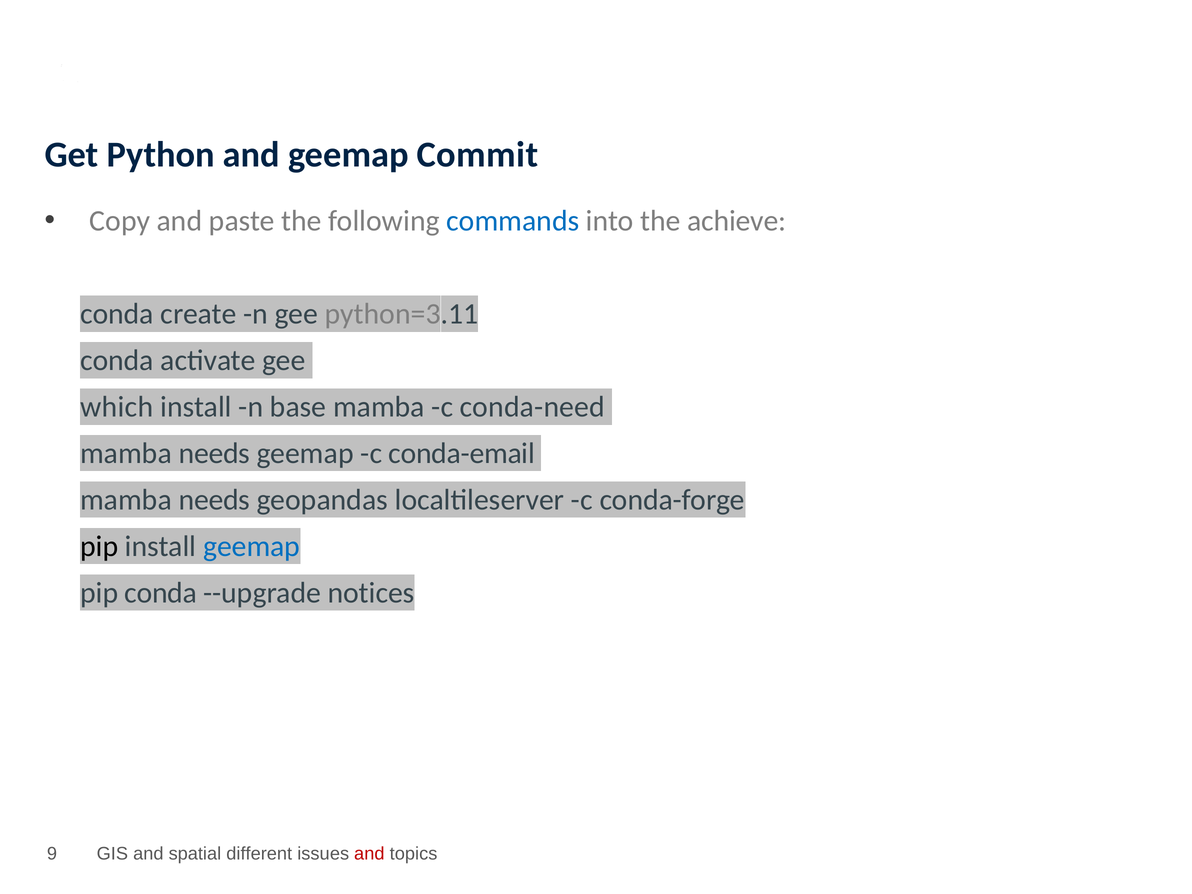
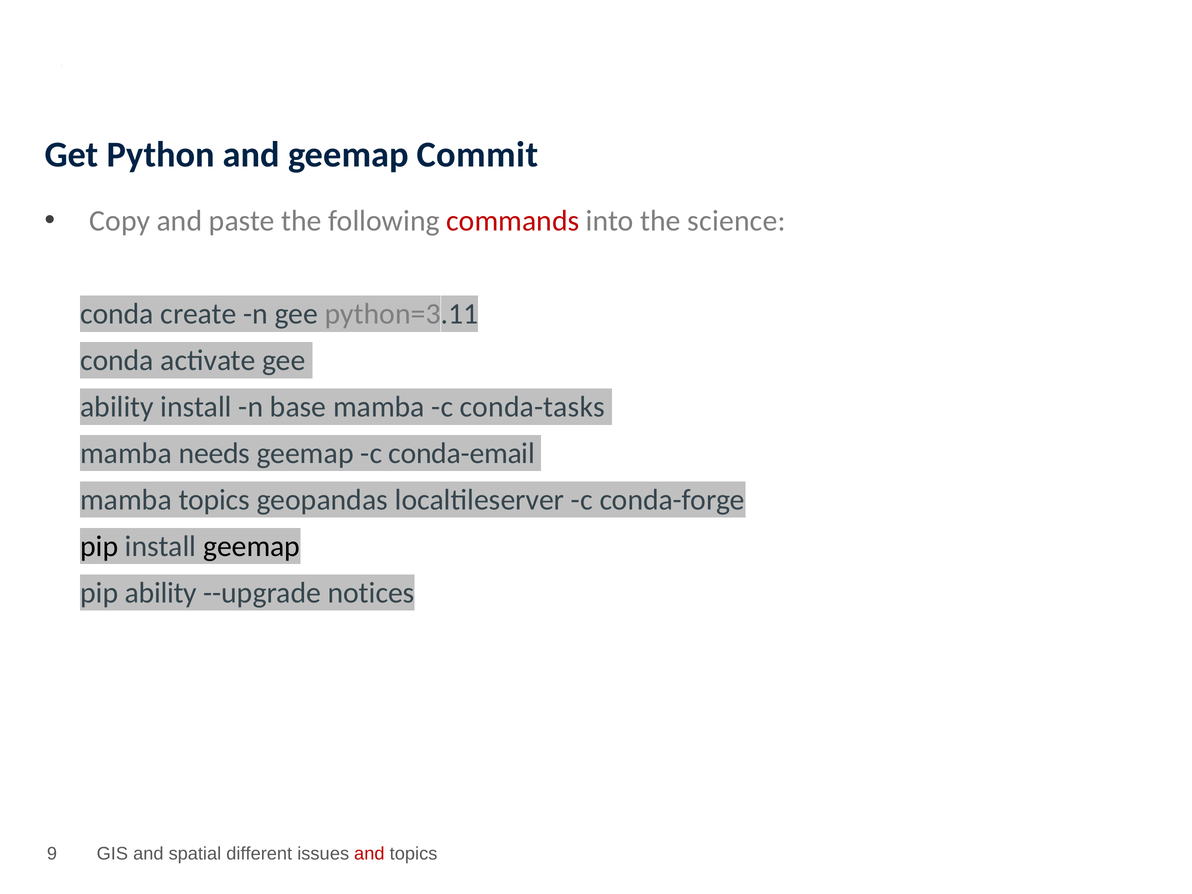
commands colour: blue -> red
achieve: achieve -> science
which at (117, 407): which -> ability
conda-need: conda-need -> conda-tasks
needs at (214, 500): needs -> topics
geemap at (252, 546) colour: blue -> black
pip conda: conda -> ability
